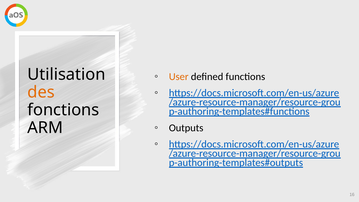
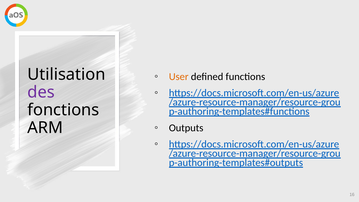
des colour: orange -> purple
